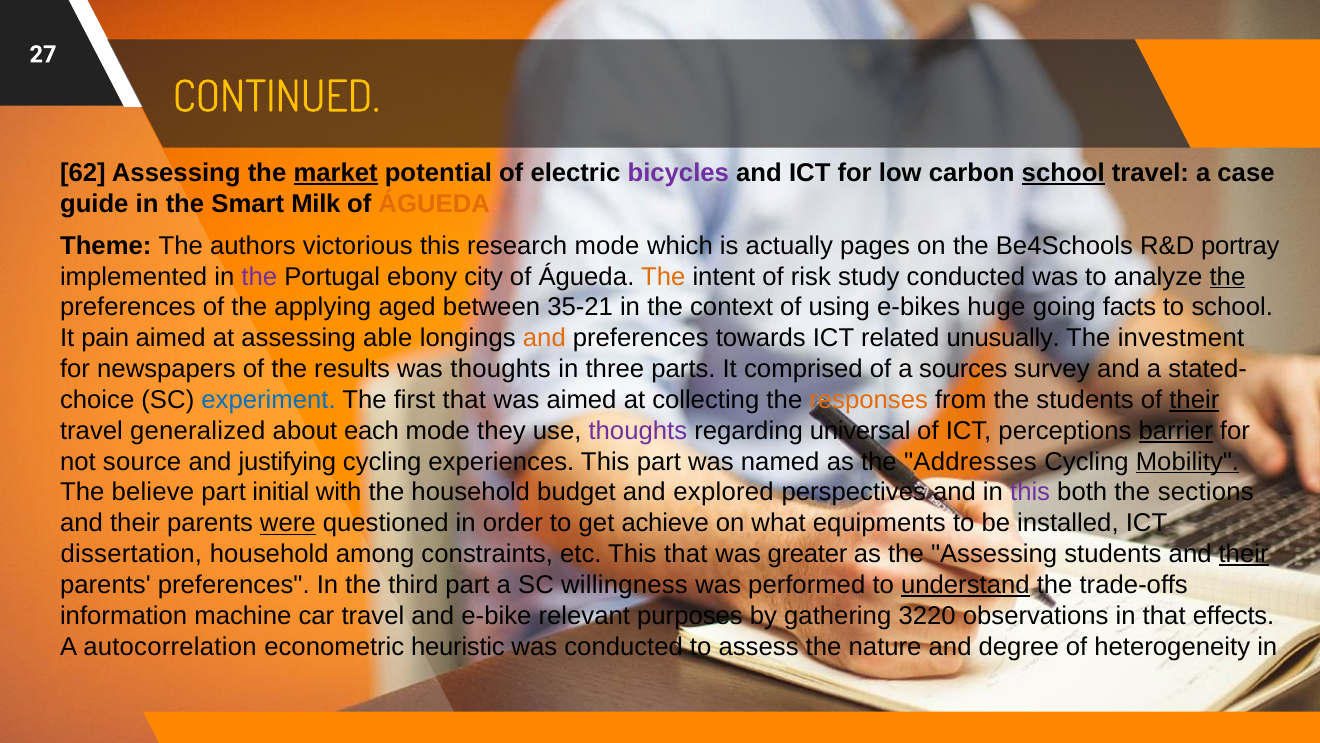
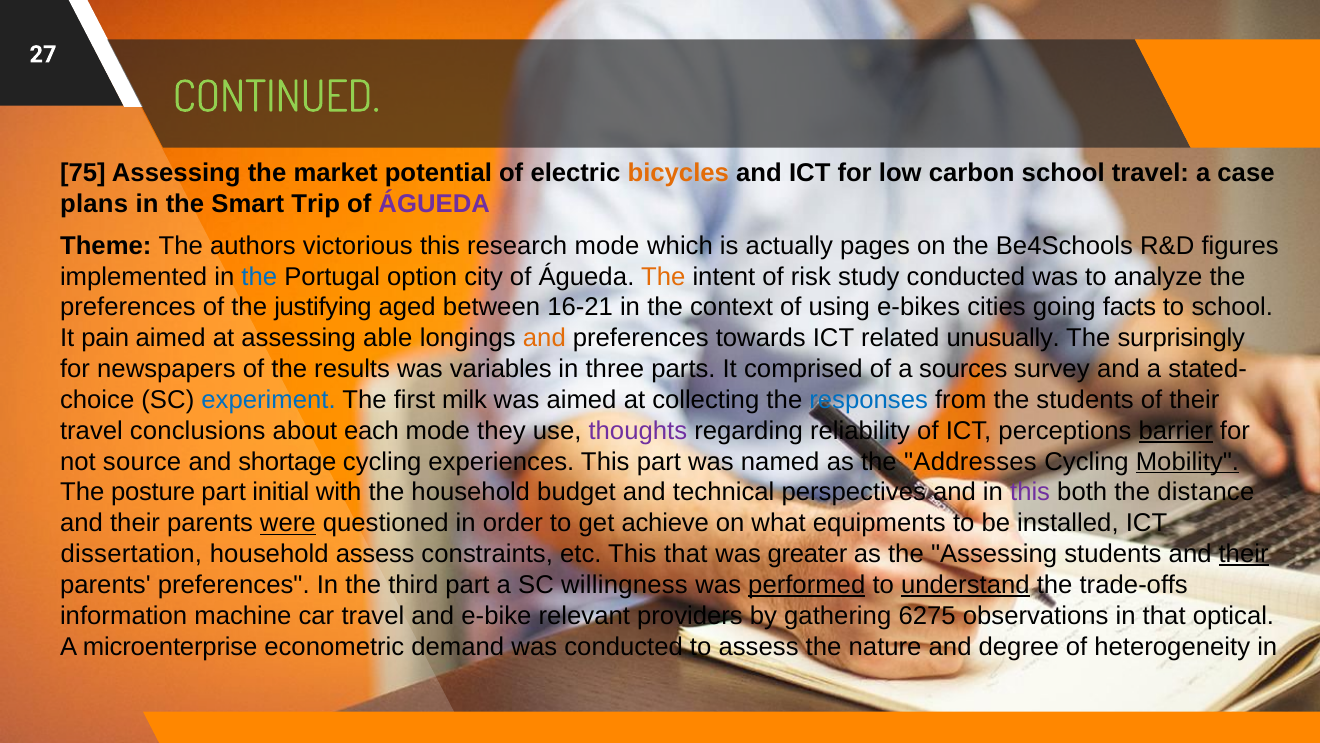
CONTINUED colour: yellow -> light green
62: 62 -> 75
market underline: present -> none
bicycles colour: purple -> orange
school at (1063, 173) underline: present -> none
guide: guide -> plans
Milk: Milk -> Trip
ÁGUEDA at (434, 204) colour: orange -> purple
portray: portray -> figures
the at (259, 276) colour: purple -> blue
ebony: ebony -> option
the at (1227, 276) underline: present -> none
applying: applying -> justifying
35-21: 35-21 -> 16-21
huge: huge -> cities
investment: investment -> surprisingly
was thoughts: thoughts -> variables
first that: that -> milk
responses colour: orange -> blue
their at (1194, 400) underline: present -> none
generalized: generalized -> conclusions
universal: universal -> reliability
justifying: justifying -> shortage
believe: believe -> posture
explored: explored -> technical
sections: sections -> distance
household among: among -> assess
performed underline: none -> present
purposes: purposes -> providers
3220: 3220 -> 6275
effects: effects -> optical
autocorrelation: autocorrelation -> microenterprise
heuristic: heuristic -> demand
